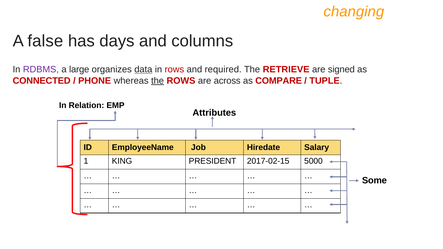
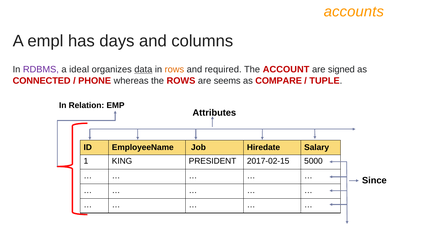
changing: changing -> accounts
false: false -> empl
large: large -> ideal
rows at (174, 70) colour: red -> orange
RETRIEVE: RETRIEVE -> ACCOUNT
the at (158, 81) underline: present -> none
across: across -> seems
Some: Some -> Since
